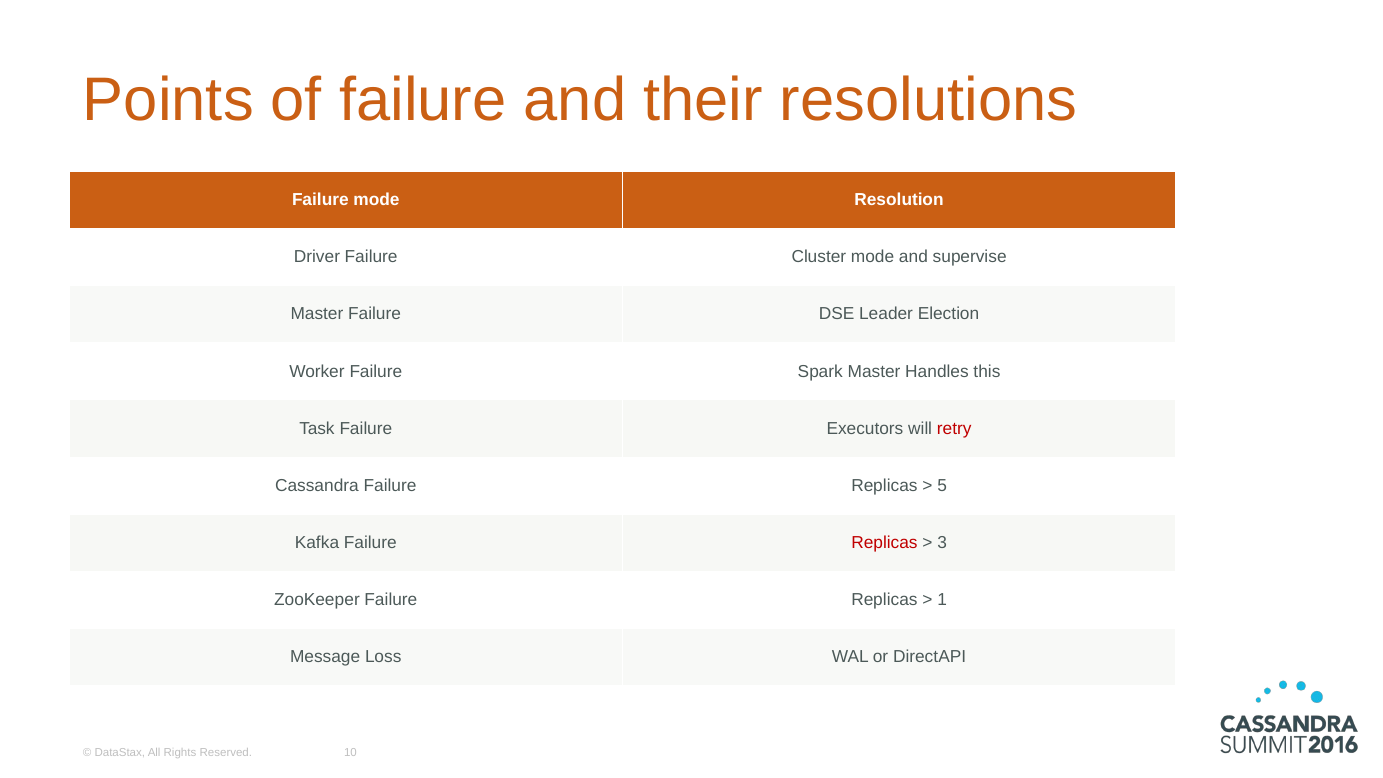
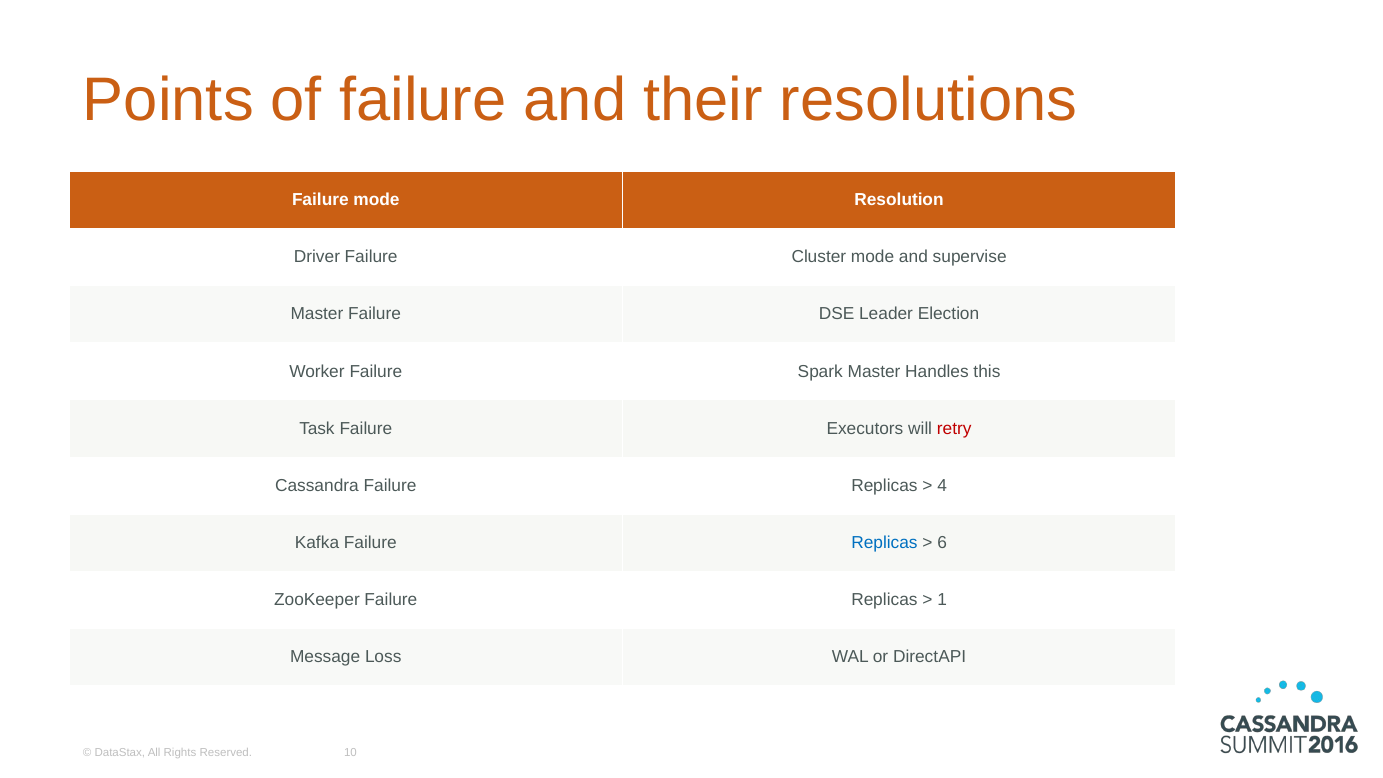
5: 5 -> 4
Replicas at (884, 543) colour: red -> blue
3: 3 -> 6
